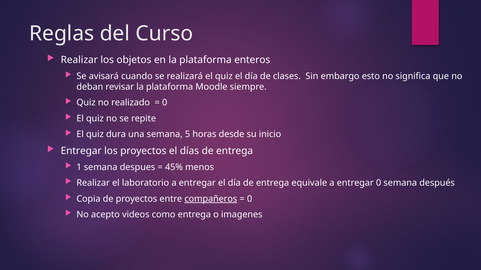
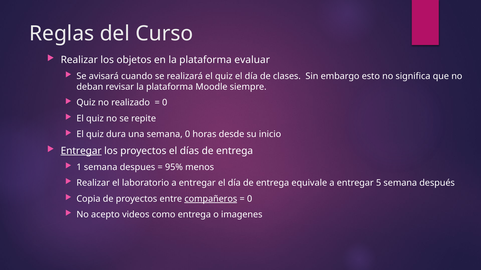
enteros: enteros -> evaluar
semana 5: 5 -> 0
Entregar at (81, 151) underline: none -> present
45%: 45% -> 95%
entregar 0: 0 -> 5
